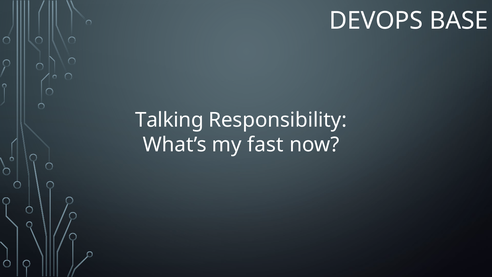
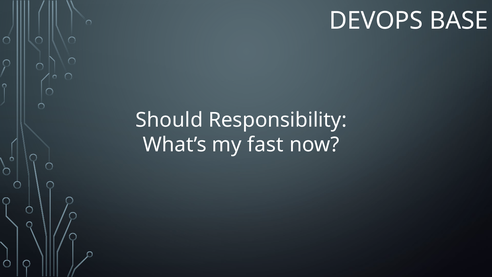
Talking: Talking -> Should
